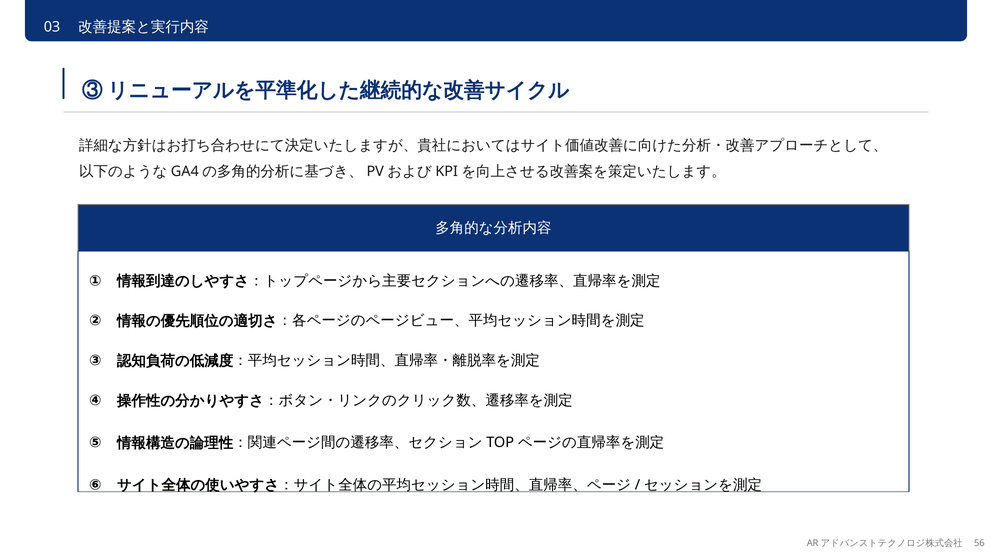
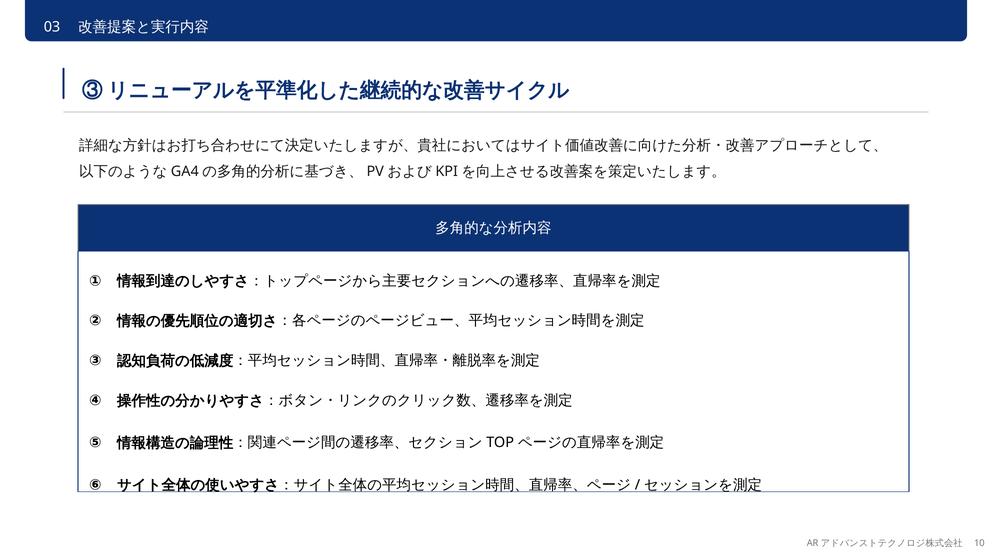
56: 56 -> 10
